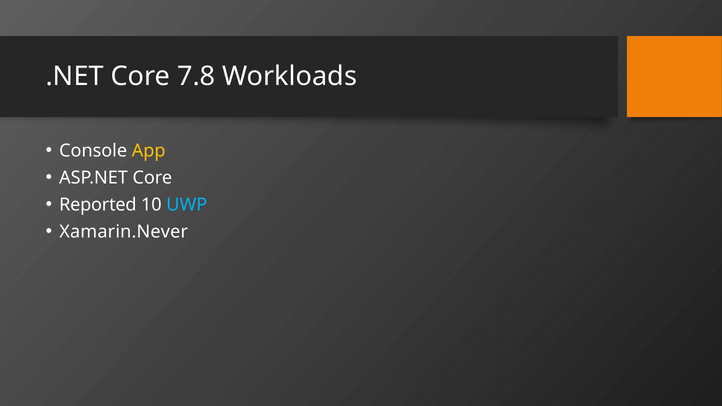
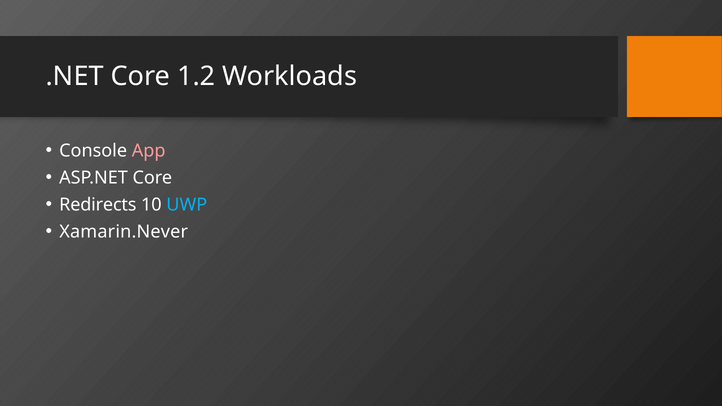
7.8: 7.8 -> 1.2
App colour: yellow -> pink
Reported: Reported -> Redirects
